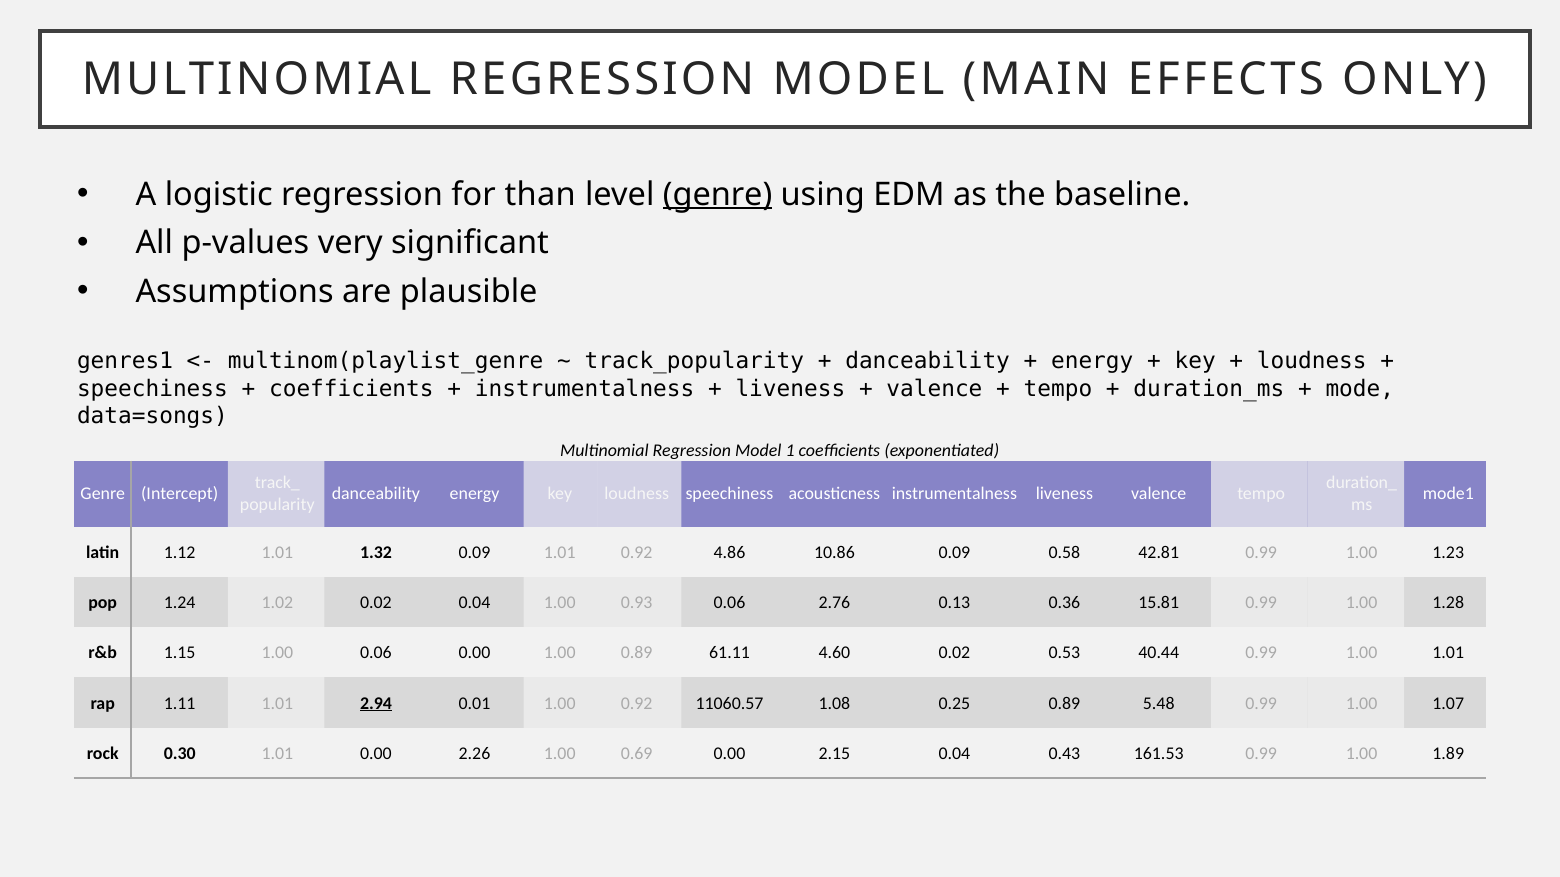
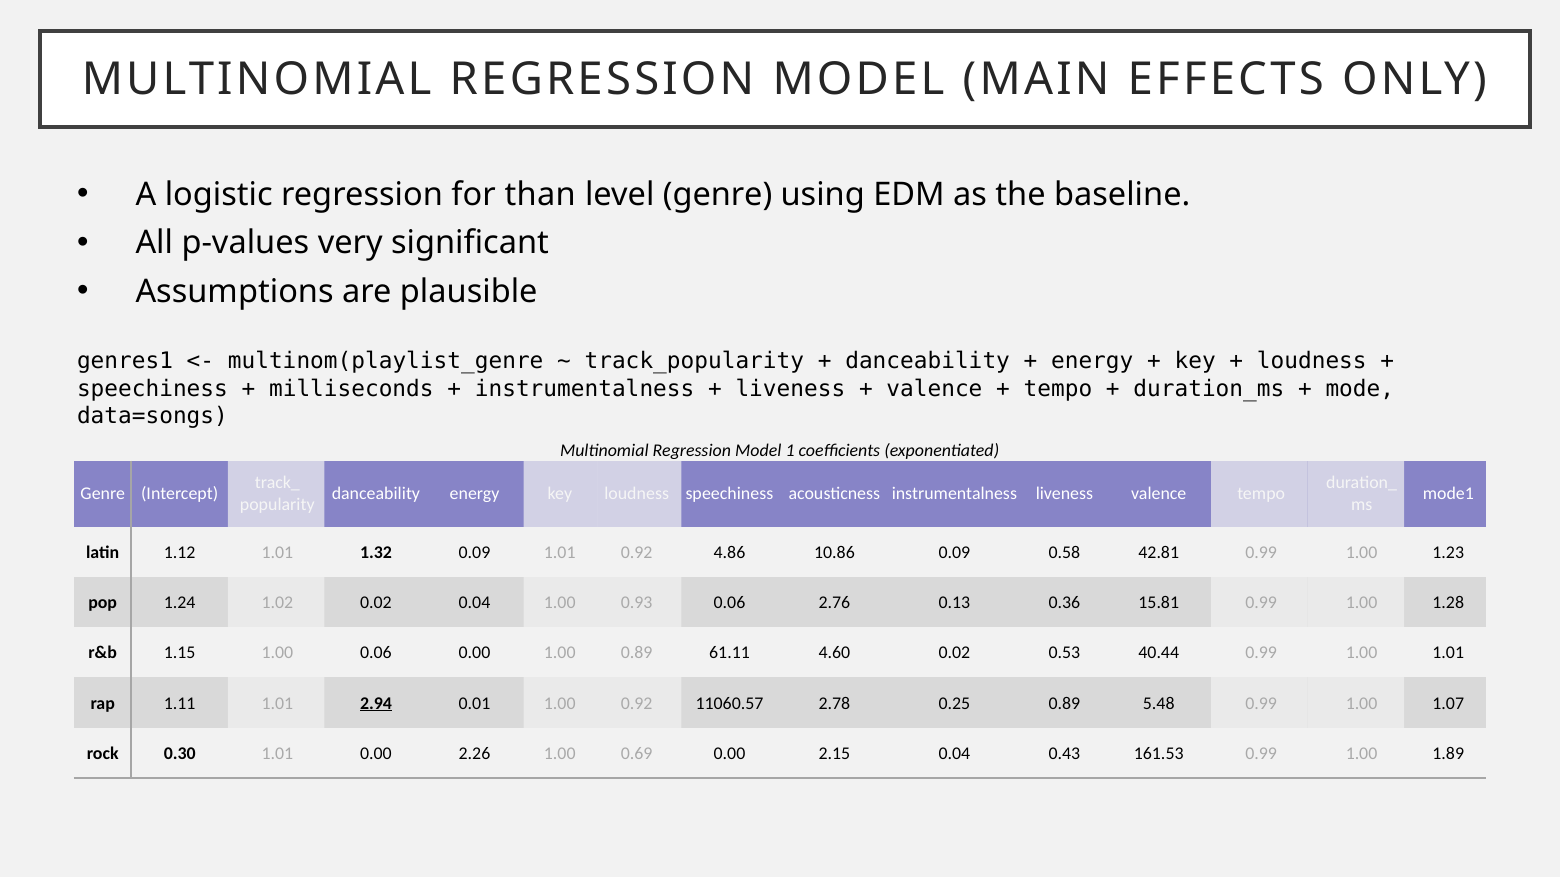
genre at (718, 194) underline: present -> none
coefficients at (351, 389): coefficients -> milliseconds
1.08: 1.08 -> 2.78
